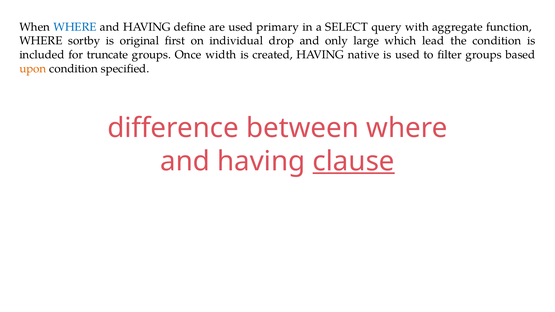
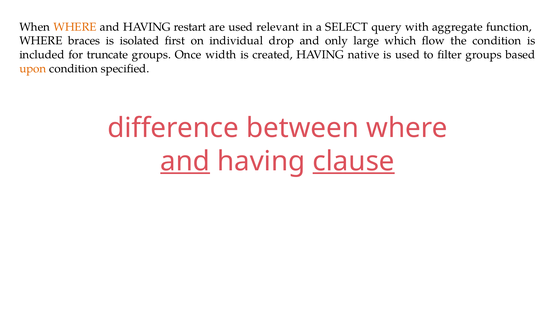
WHERE at (75, 27) colour: blue -> orange
define: define -> restart
primary: primary -> relevant
sortby: sortby -> braces
original: original -> isolated
lead: lead -> flow
and at (185, 161) underline: none -> present
